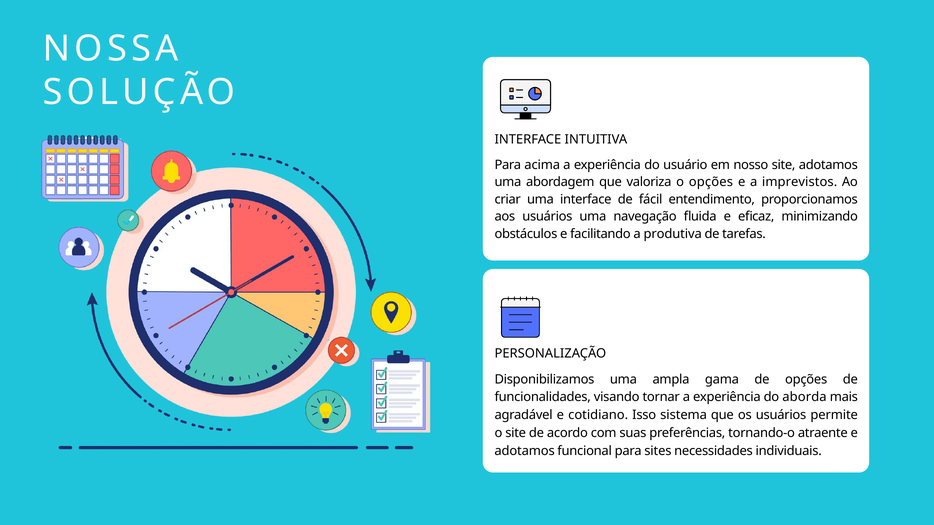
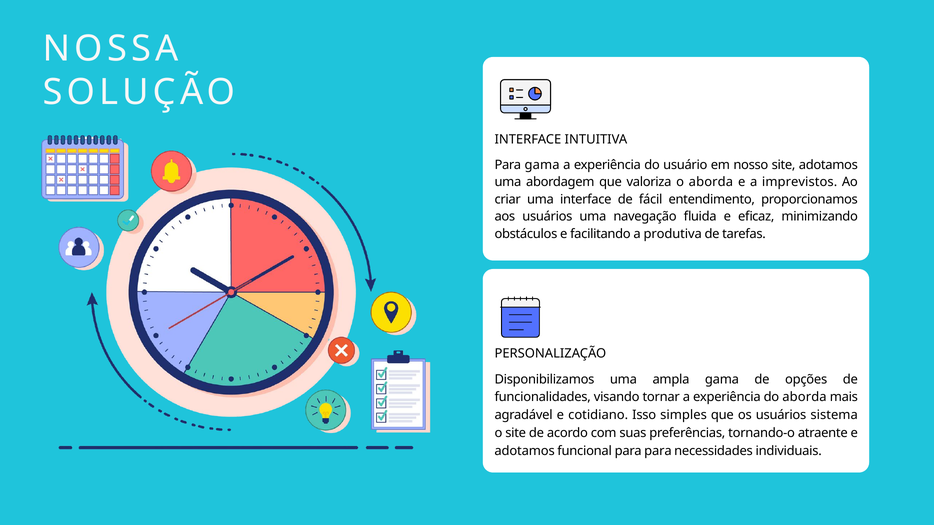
Para acima: acima -> gama
o opções: opções -> aborda
sistema: sistema -> simples
permite: permite -> sistema
para sites: sites -> para
